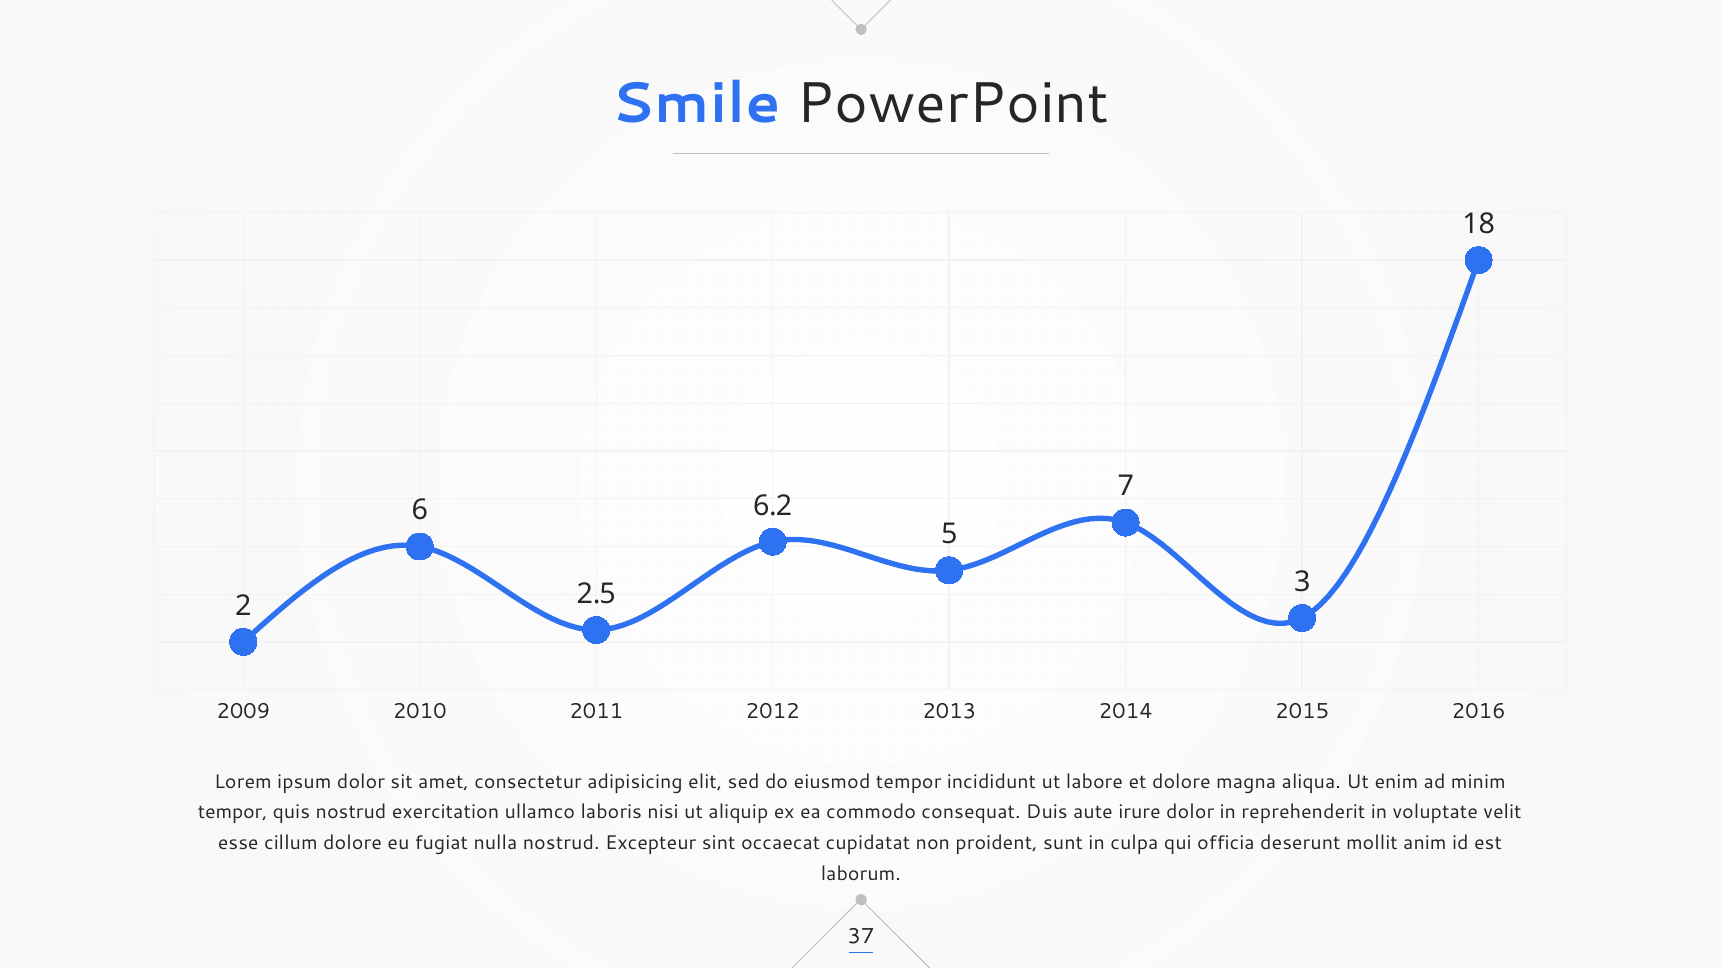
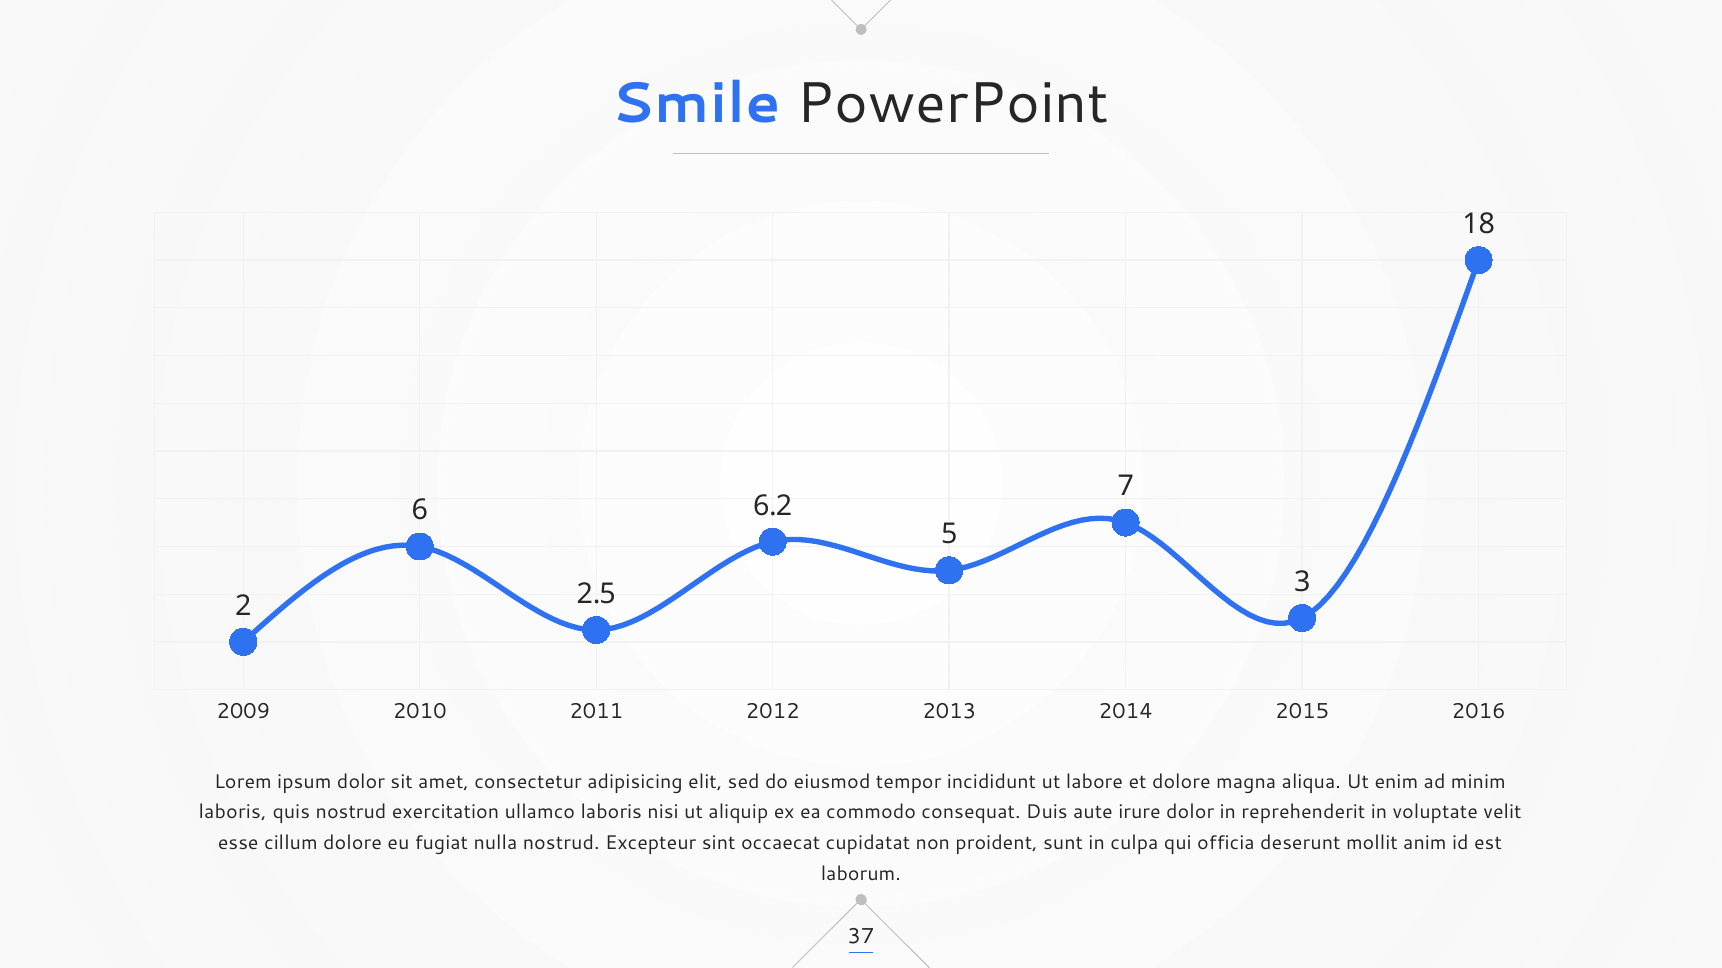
tempor at (233, 813): tempor -> laboris
